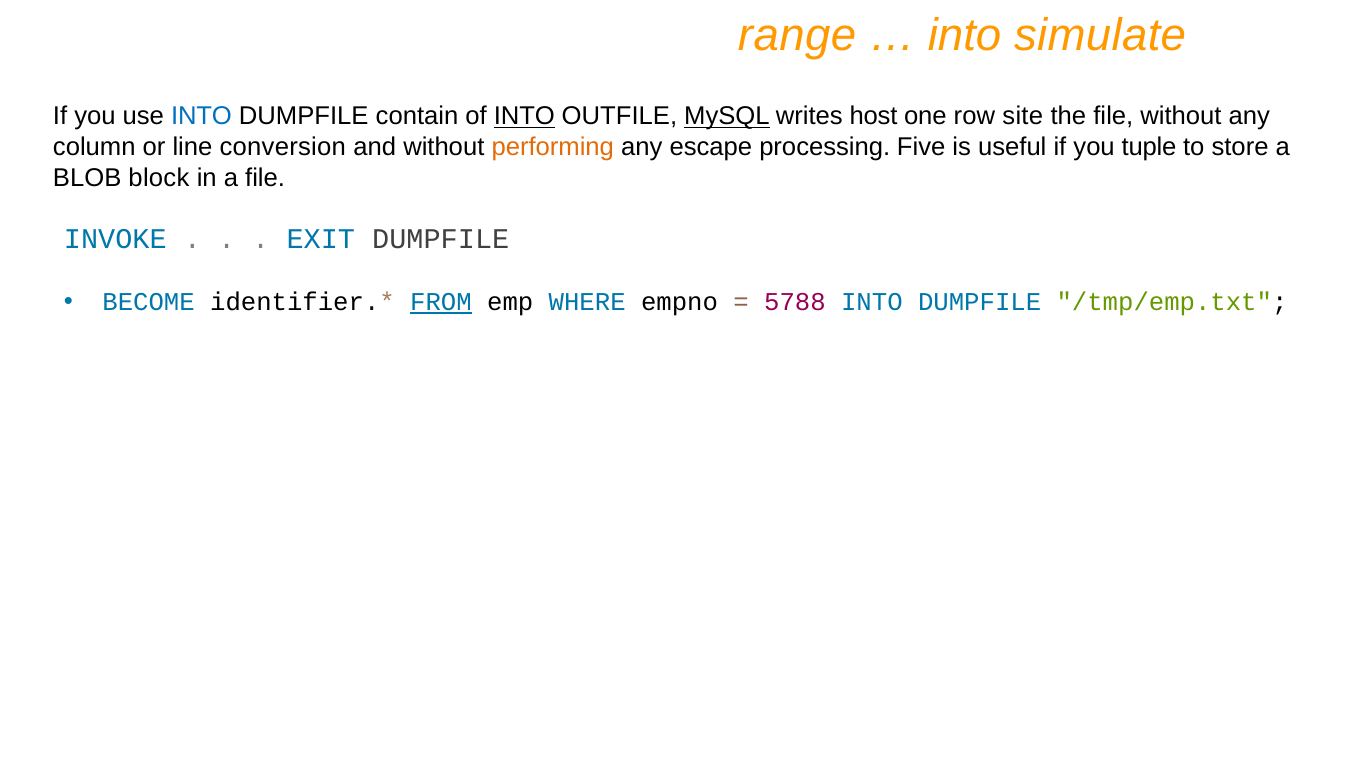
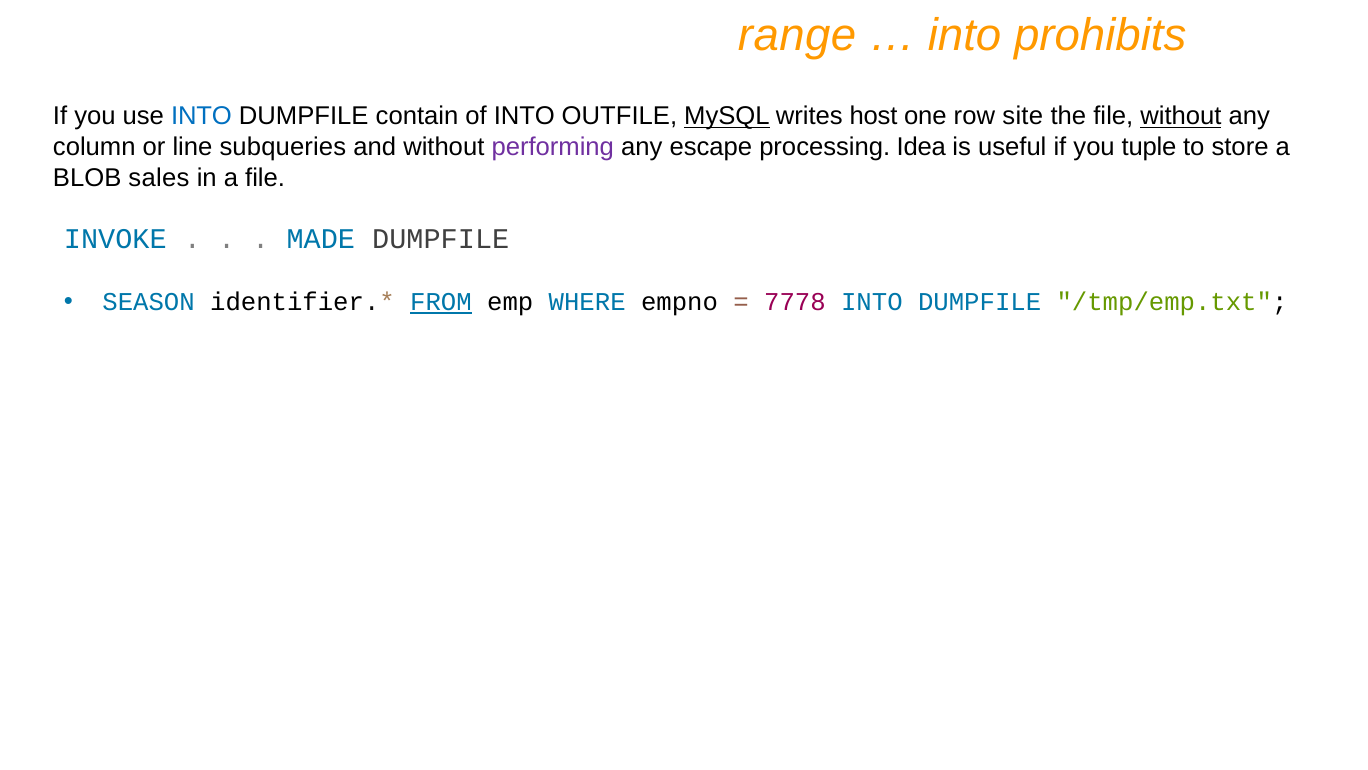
simulate: simulate -> prohibits
INTO at (524, 116) underline: present -> none
without at (1181, 116) underline: none -> present
conversion: conversion -> subqueries
performing colour: orange -> purple
Five: Five -> Idea
block: block -> sales
EXIT: EXIT -> MADE
BECOME: BECOME -> SEASON
5788: 5788 -> 7778
